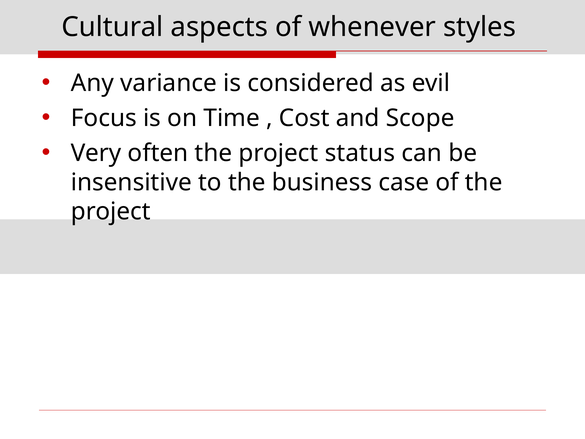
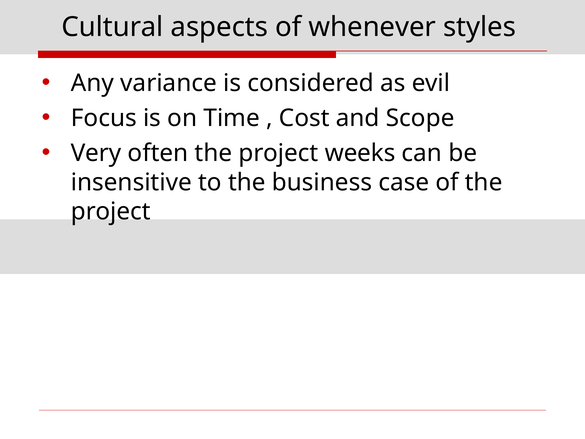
status: status -> weeks
